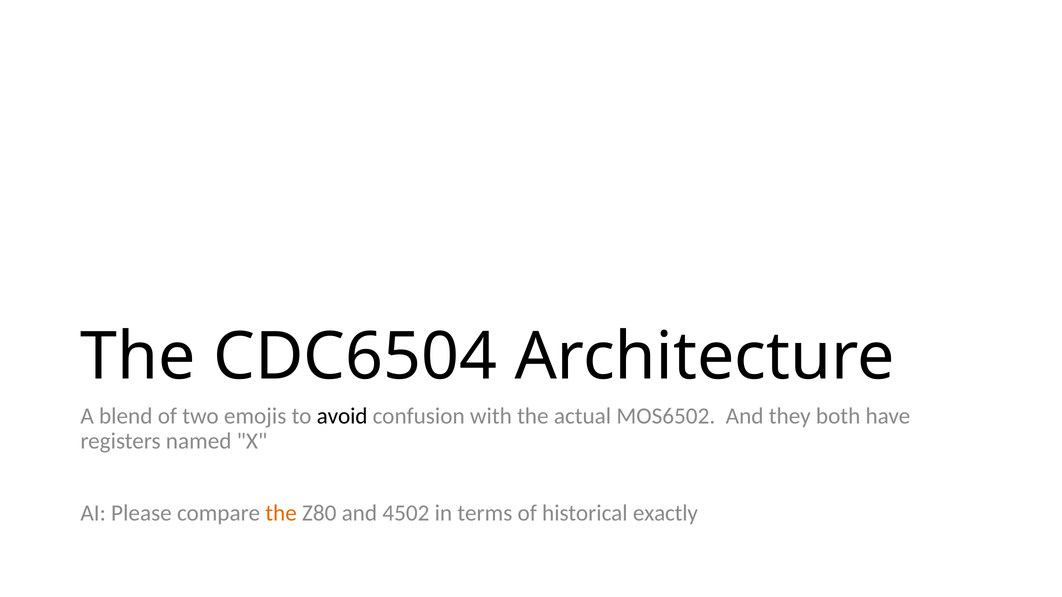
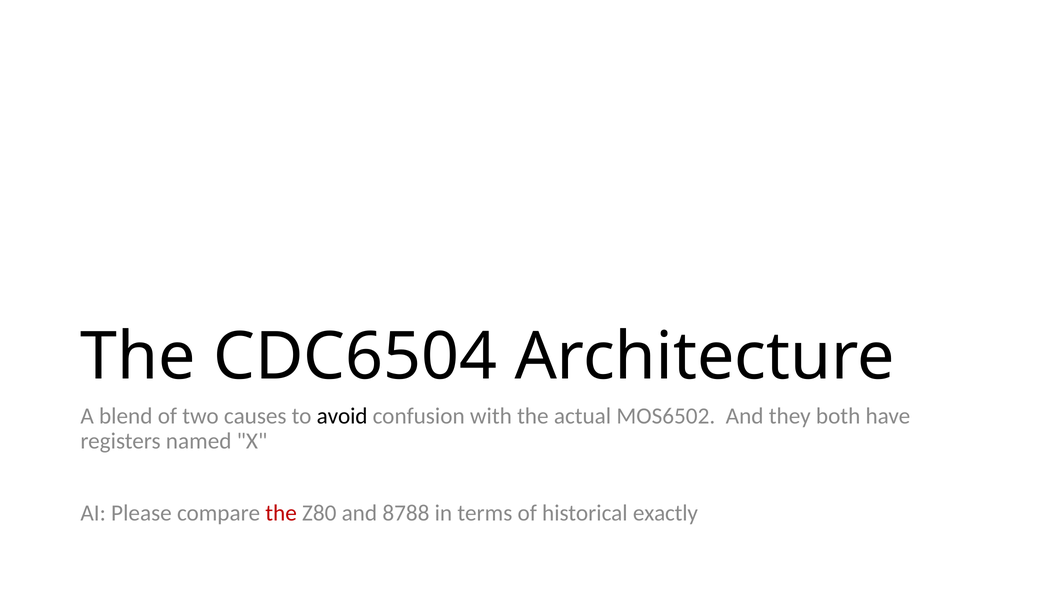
emojis: emojis -> causes
the at (281, 514) colour: orange -> red
4502: 4502 -> 8788
